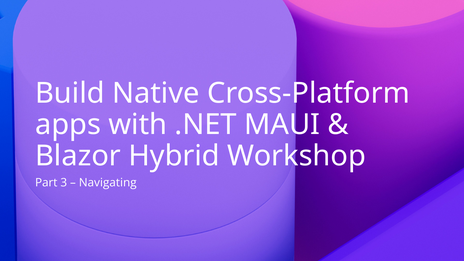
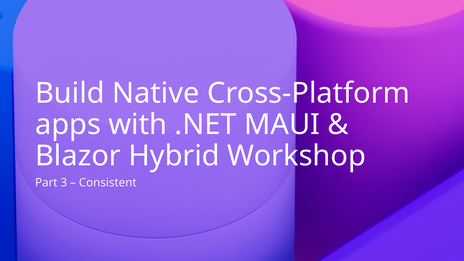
Navigating: Navigating -> Consistent
